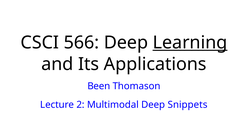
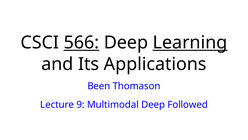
566 underline: none -> present
2: 2 -> 9
Snippets: Snippets -> Followed
